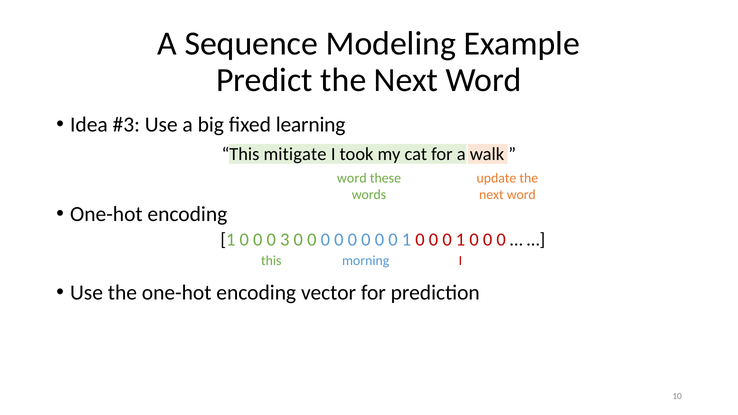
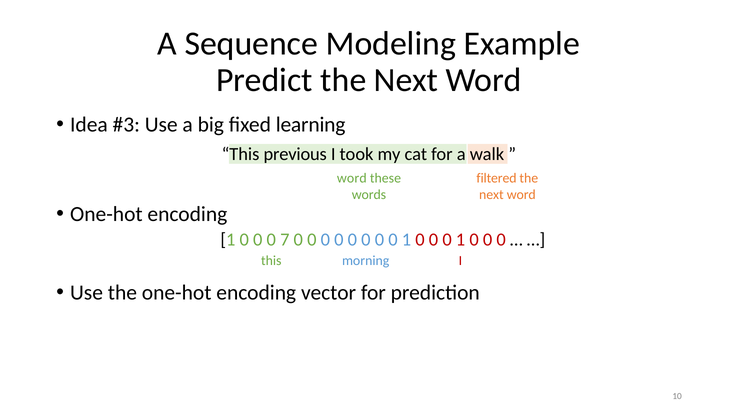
mitigate: mitigate -> previous
update: update -> filtered
3: 3 -> 7
